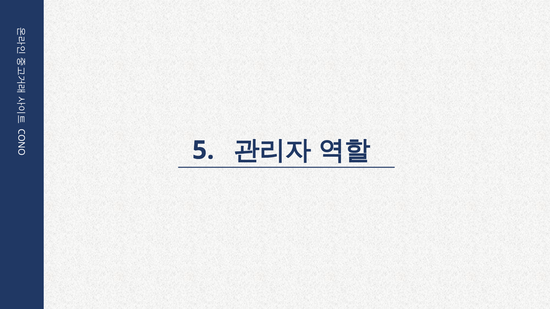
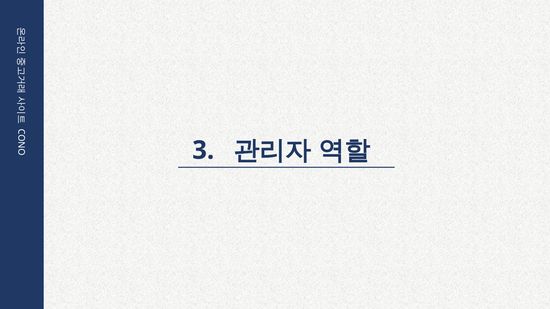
5: 5 -> 3
